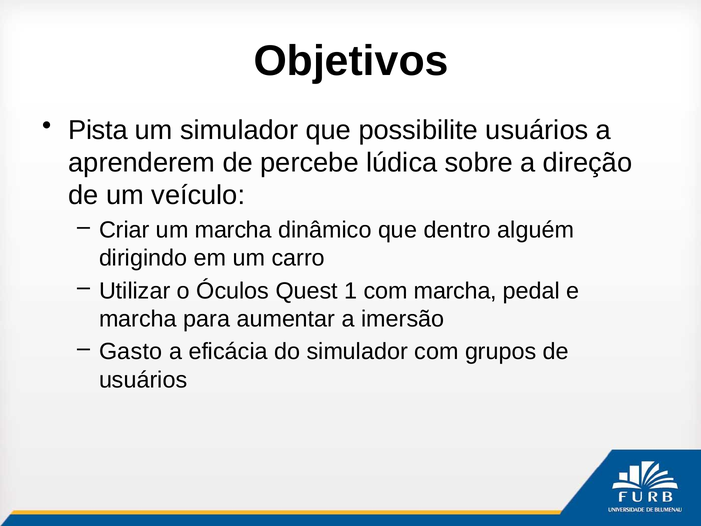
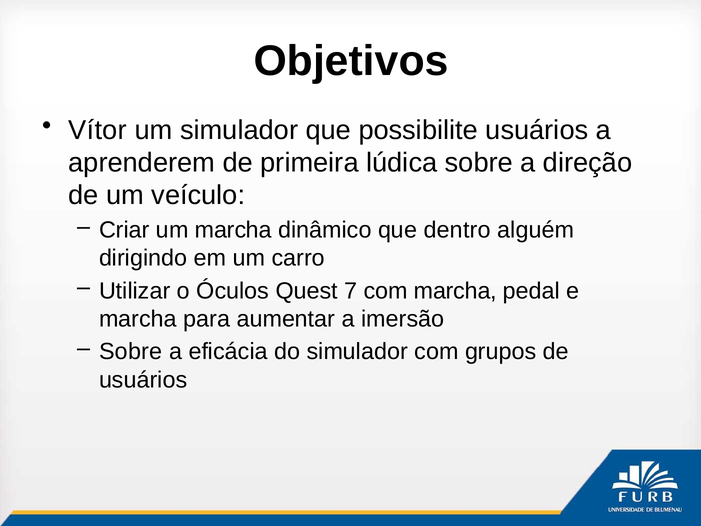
Pista: Pista -> Vítor
percebe: percebe -> primeira
1: 1 -> 7
Gasto at (131, 352): Gasto -> Sobre
